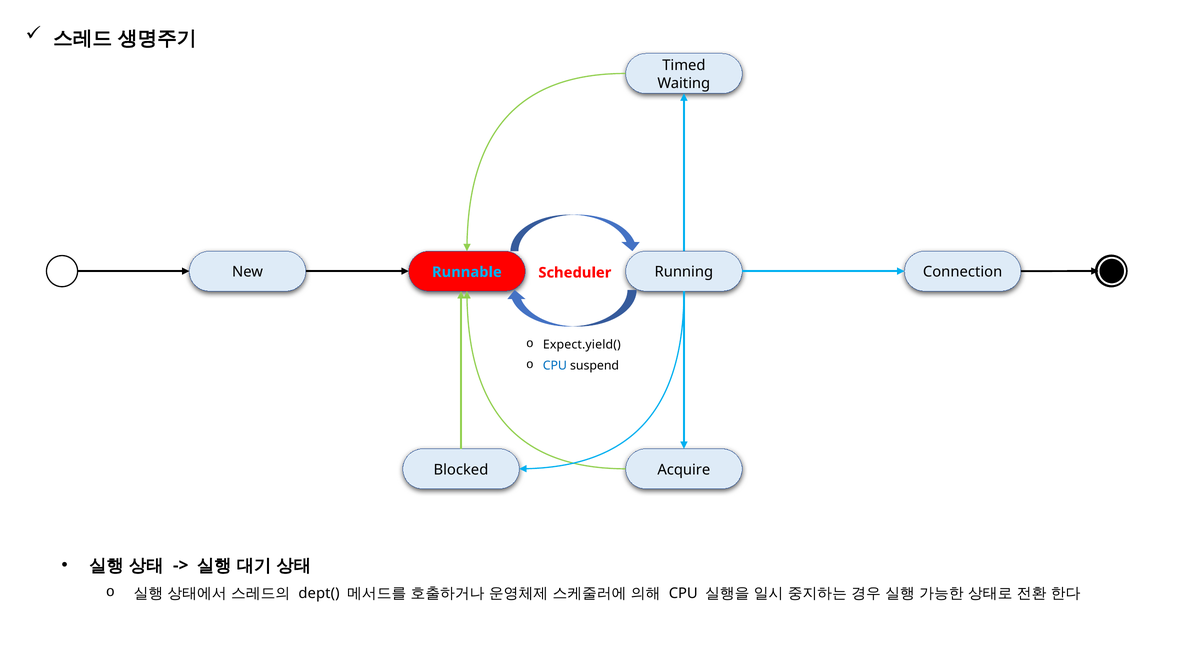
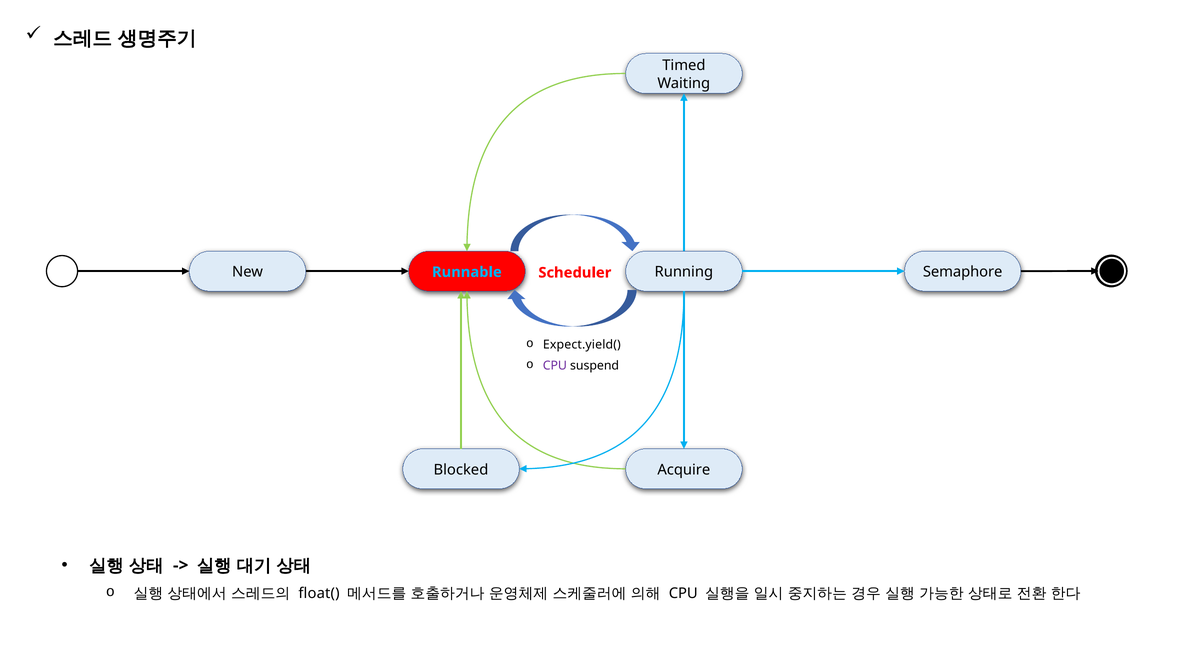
Connection: Connection -> Semaphore
CPU at (555, 366) colour: blue -> purple
dept(: dept( -> float(
